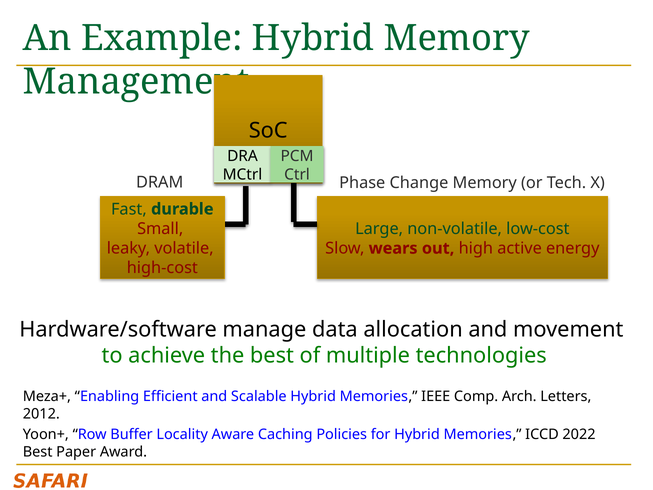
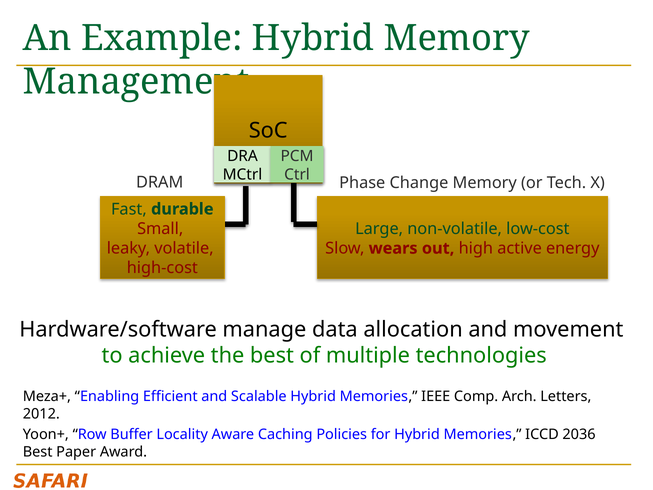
2022: 2022 -> 2036
